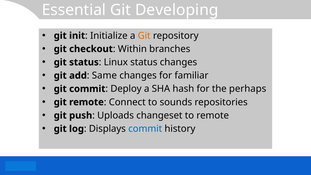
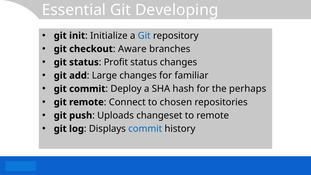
Git at (144, 36) colour: orange -> blue
Within: Within -> Aware
Linux: Linux -> Profit
Same: Same -> Large
sounds: sounds -> chosen
